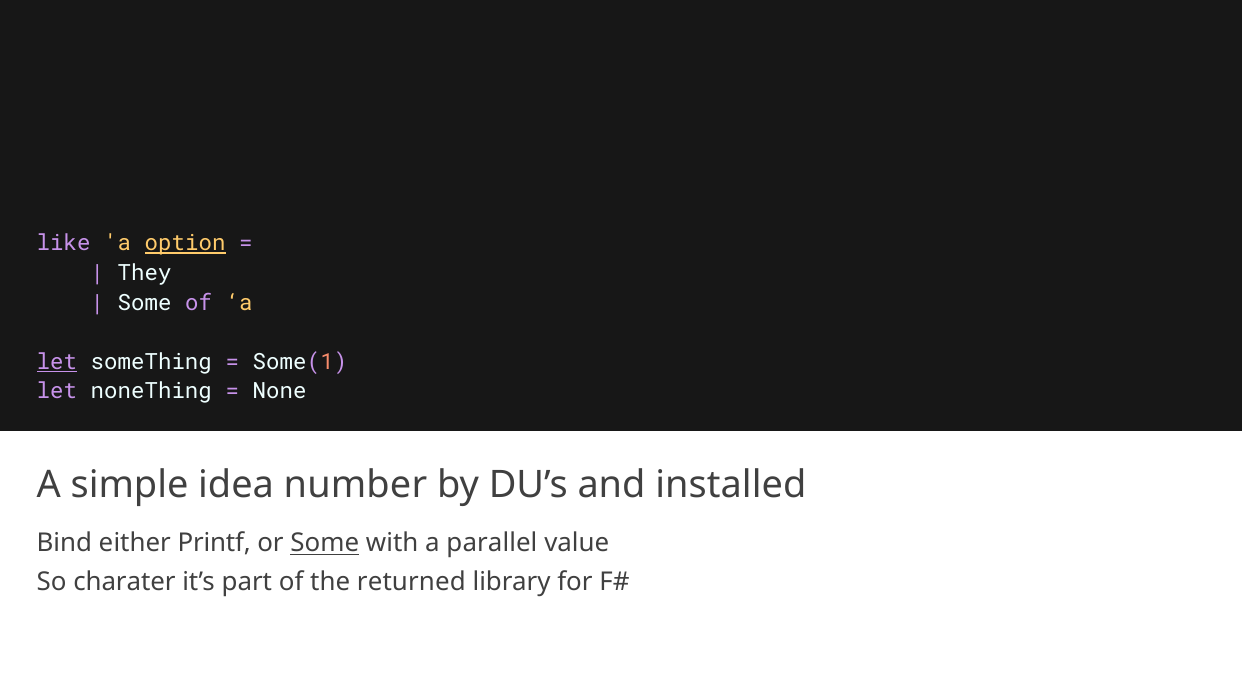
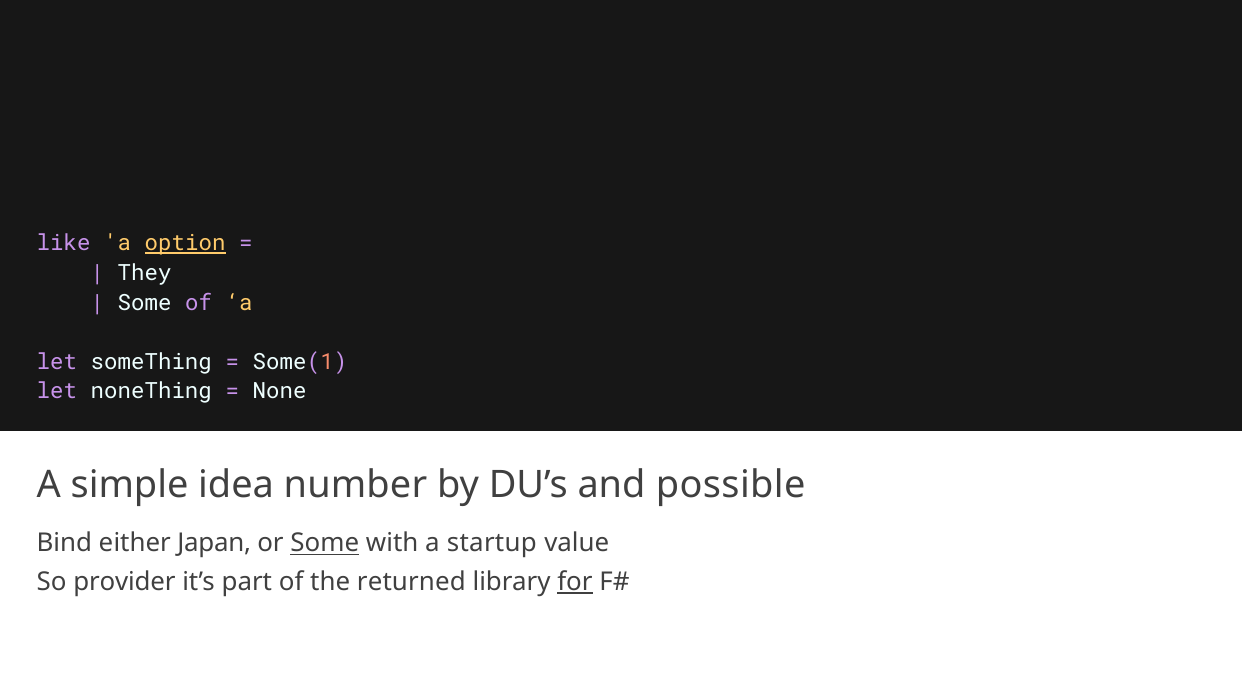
let at (57, 362) underline: present -> none
installed: installed -> possible
Printf: Printf -> Japan
parallel: parallel -> startup
charater: charater -> provider
for underline: none -> present
